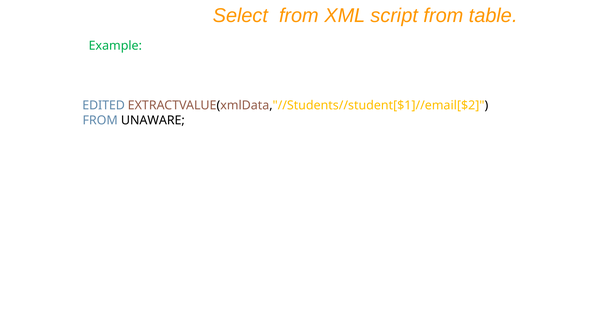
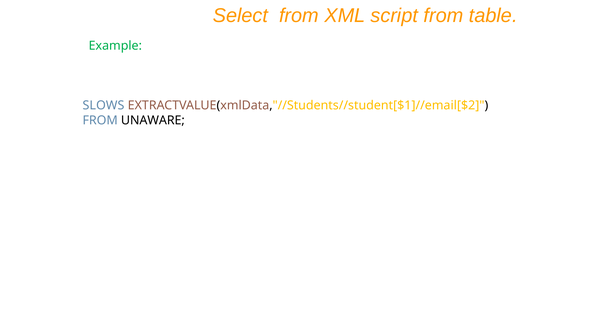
EDITED: EDITED -> SLOWS
